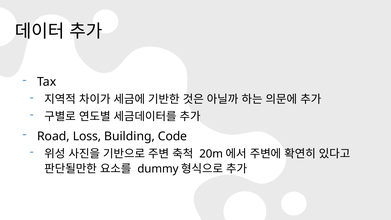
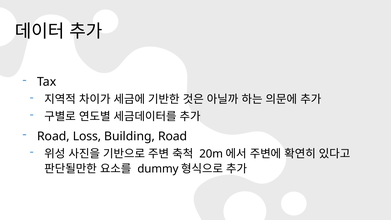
Building Code: Code -> Road
